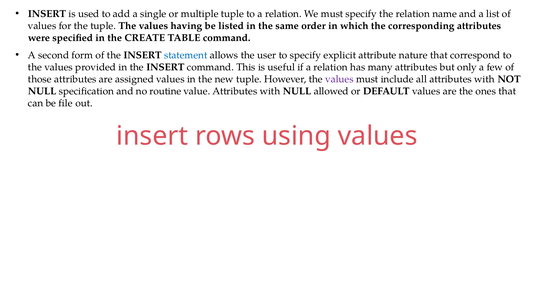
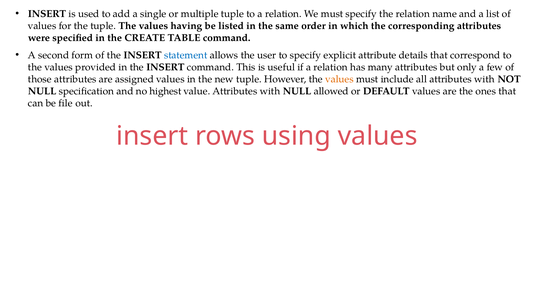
nature: nature -> details
values at (339, 79) colour: purple -> orange
routine: routine -> highest
